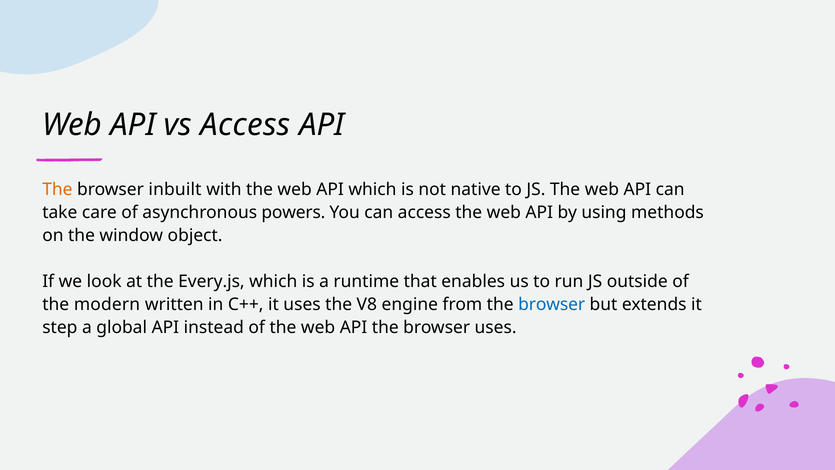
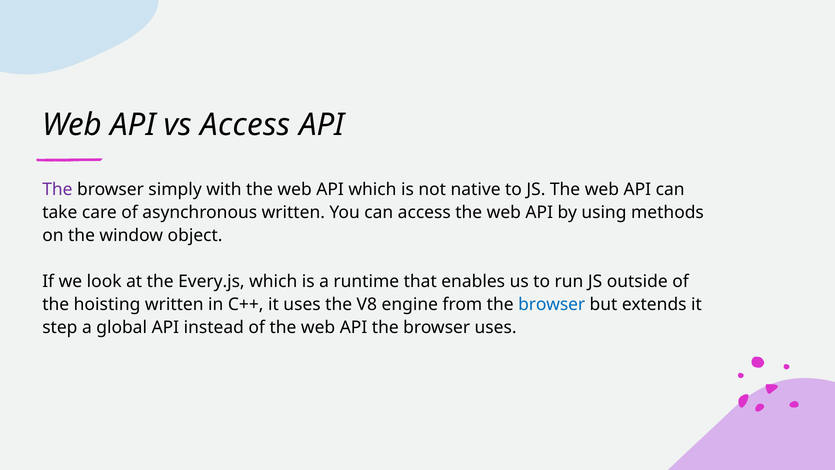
The at (57, 190) colour: orange -> purple
inbuilt: inbuilt -> simply
asynchronous powers: powers -> written
modern: modern -> hoisting
